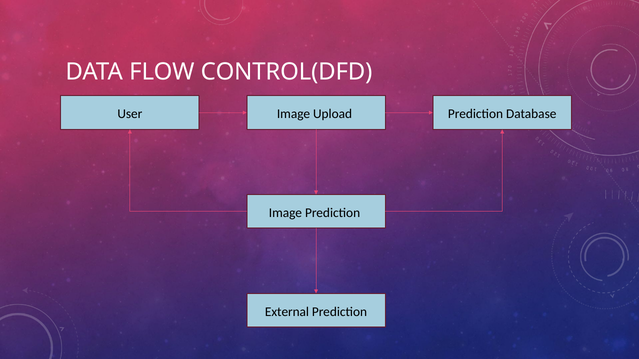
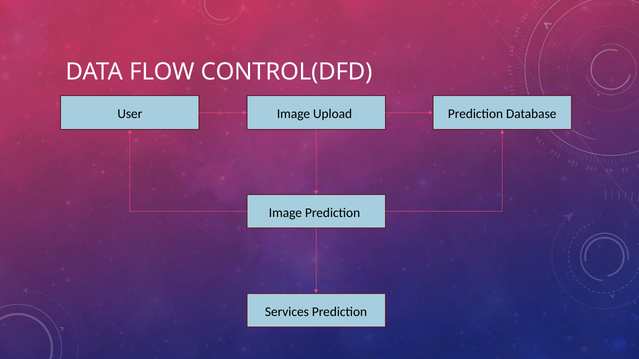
External: External -> Services
